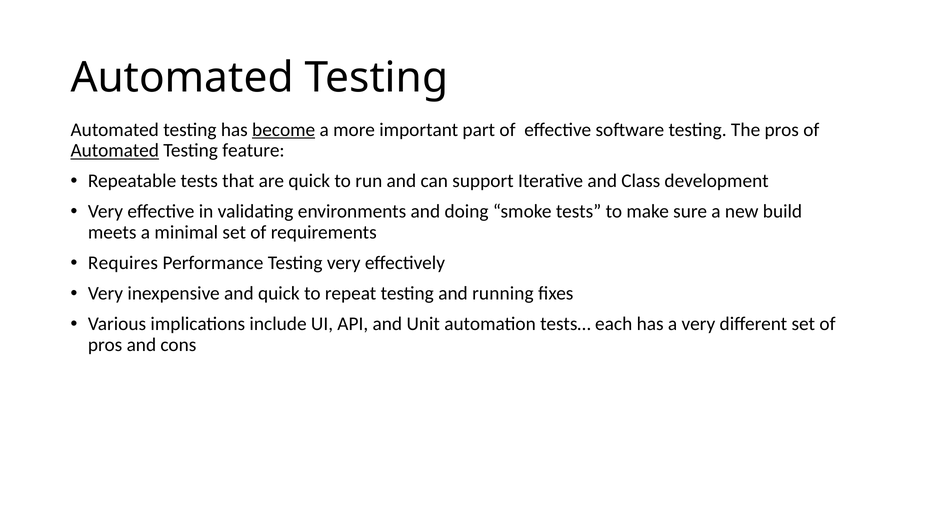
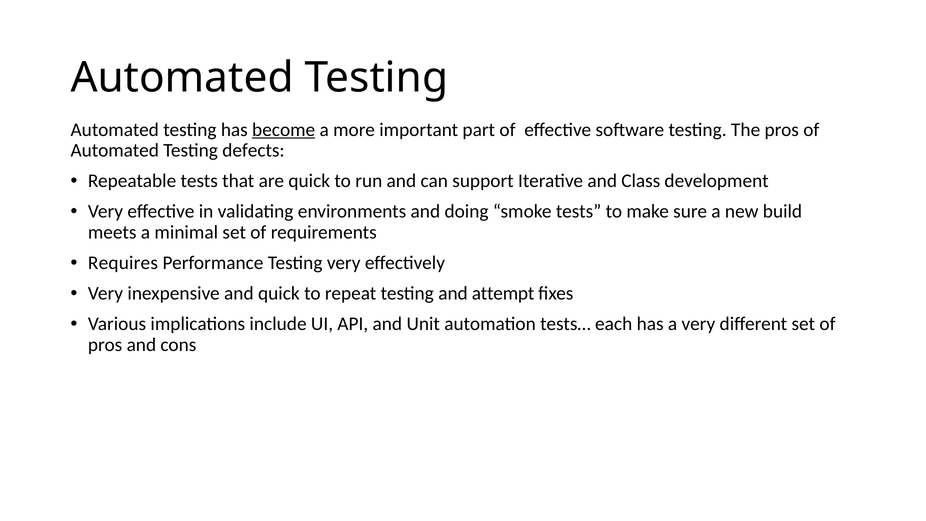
Automated at (115, 151) underline: present -> none
feature: feature -> defects
running: running -> attempt
